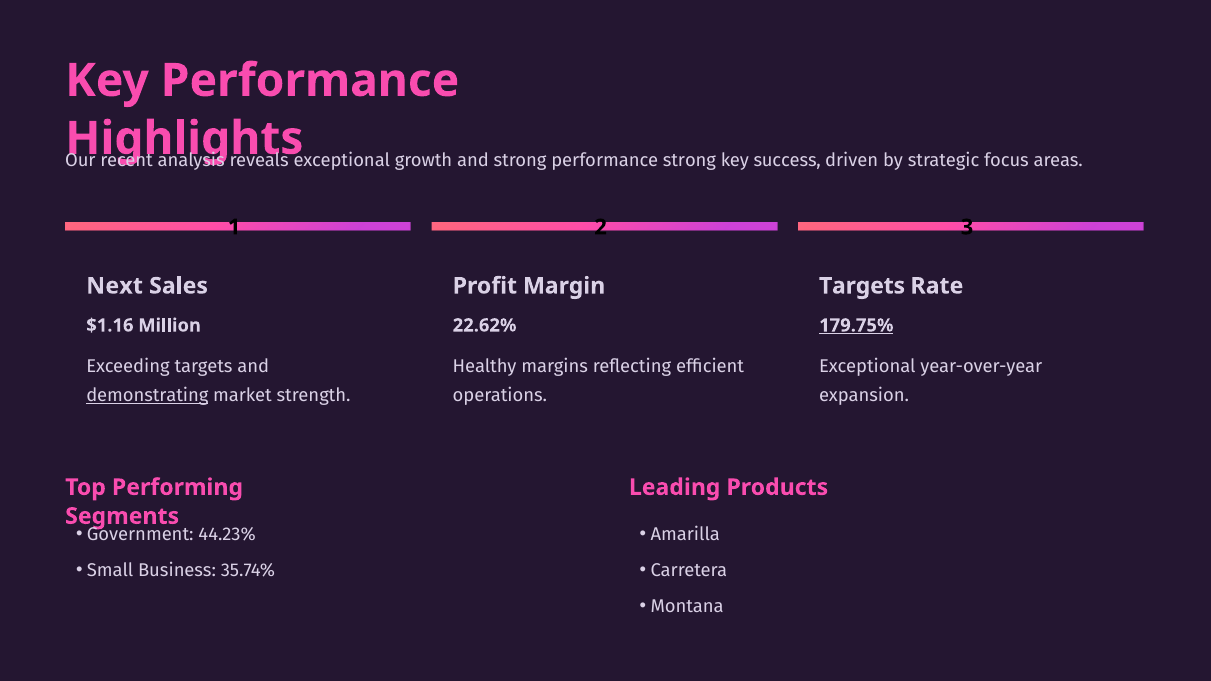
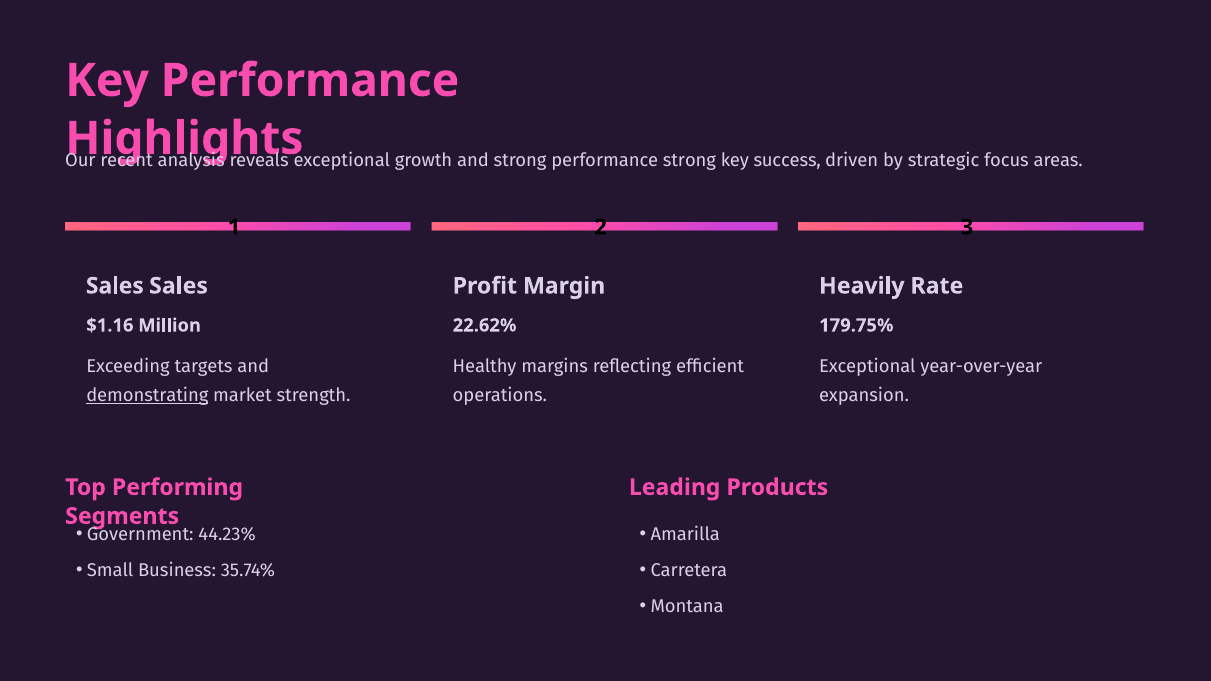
Next at (115, 286): Next -> Sales
Targets at (862, 286): Targets -> Heavily
179.75% underline: present -> none
